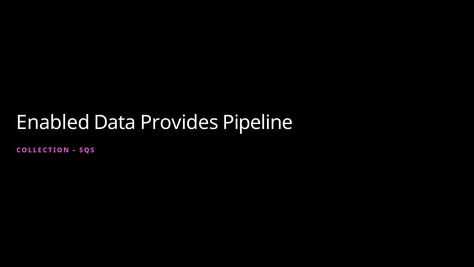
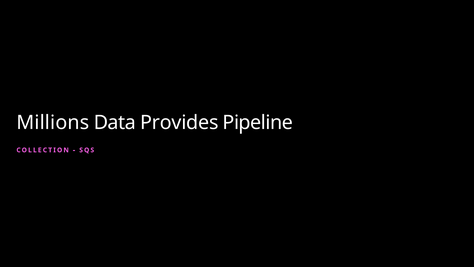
Enabled: Enabled -> Millions
